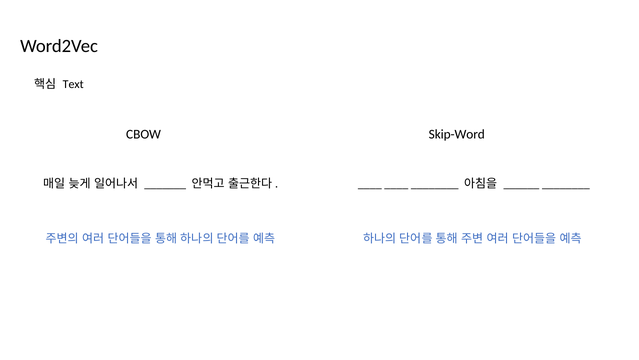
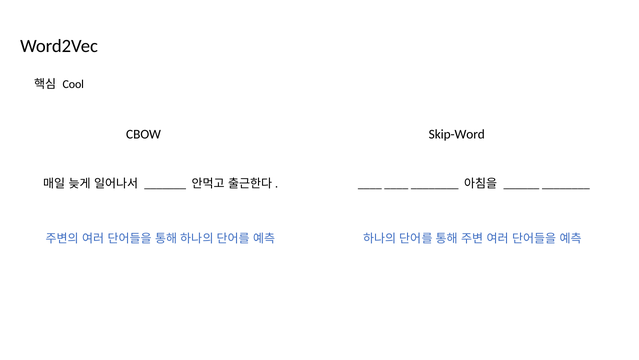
Text: Text -> Cool
